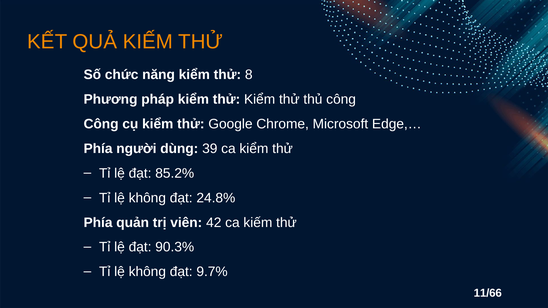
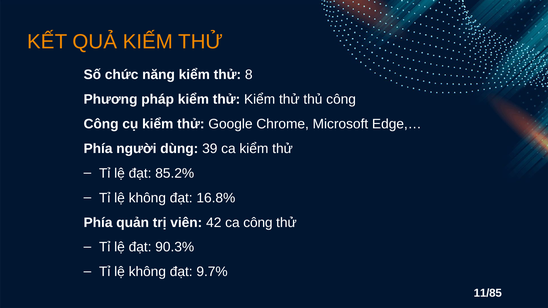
24.8%: 24.8% -> 16.8%
ca kiếm: kiếm -> công
11/66: 11/66 -> 11/85
